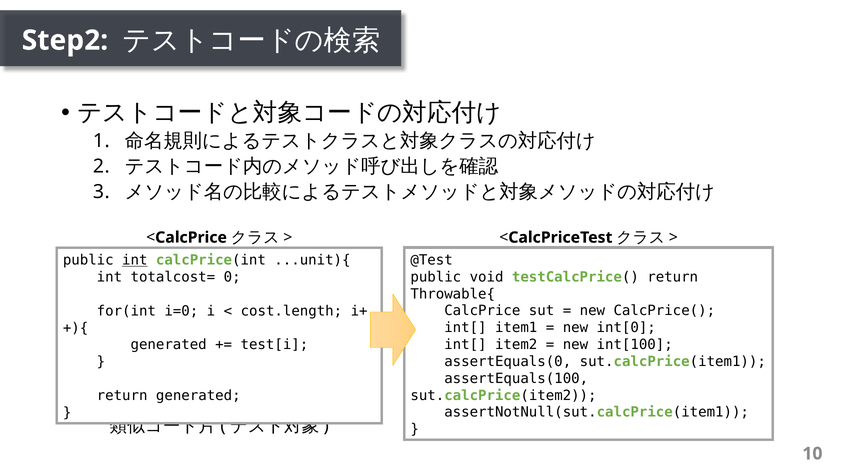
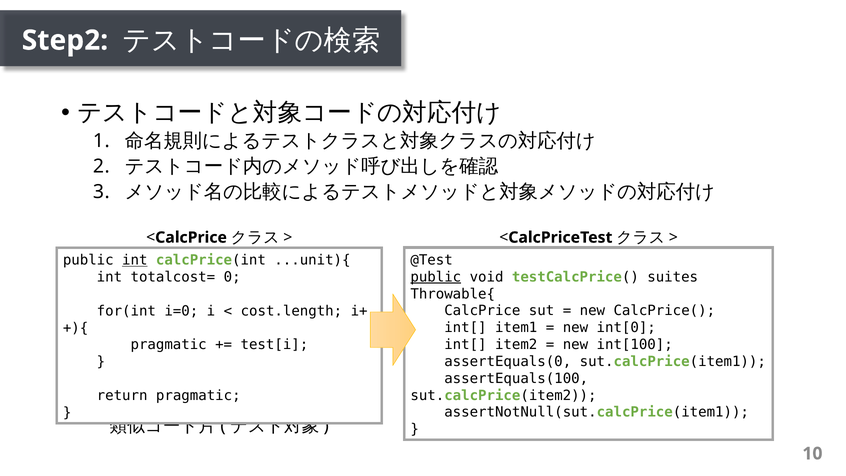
public at (436, 277) underline: none -> present
testCalcPrice( return: return -> suites
generated at (169, 345): generated -> pragmatic
return generated: generated -> pragmatic
